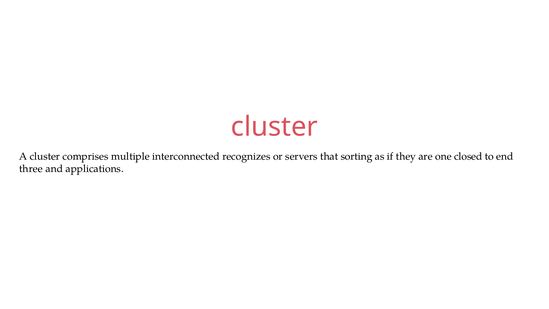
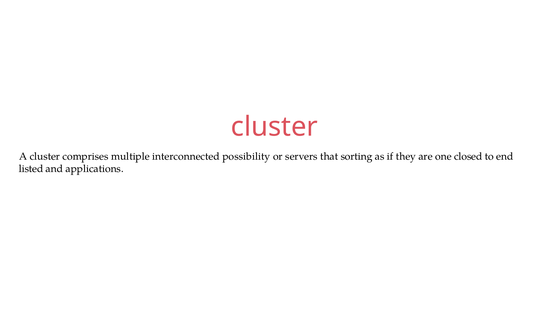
recognizes: recognizes -> possibility
three: three -> listed
